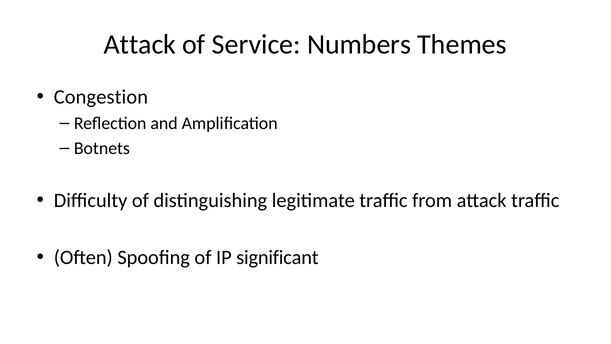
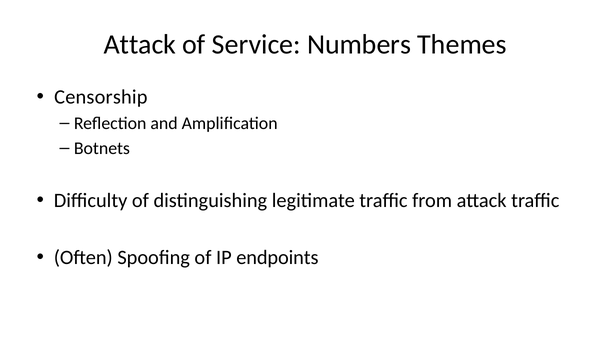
Congestion: Congestion -> Censorship
significant: significant -> endpoints
